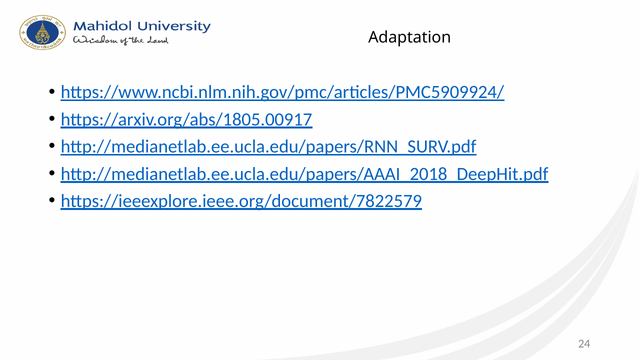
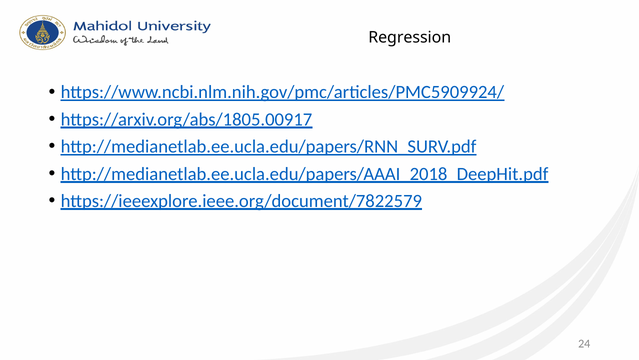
Adaptation: Adaptation -> Regression
